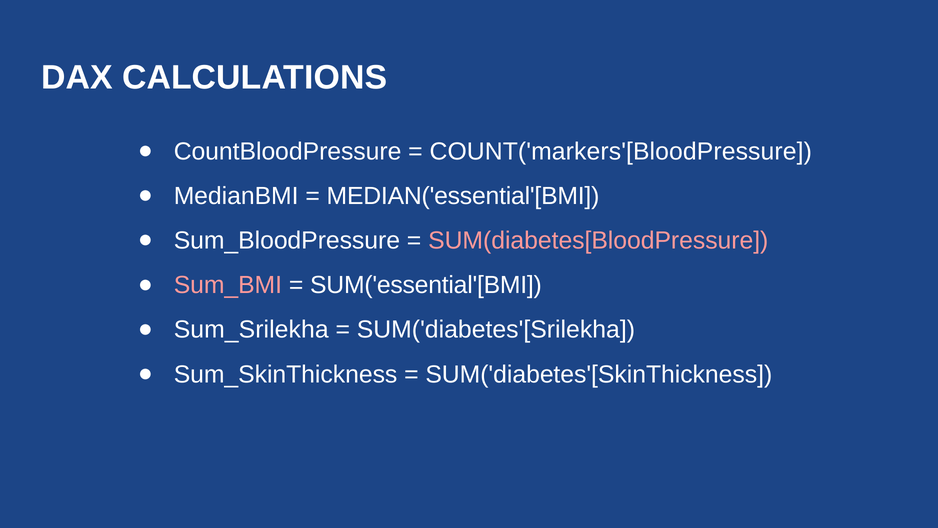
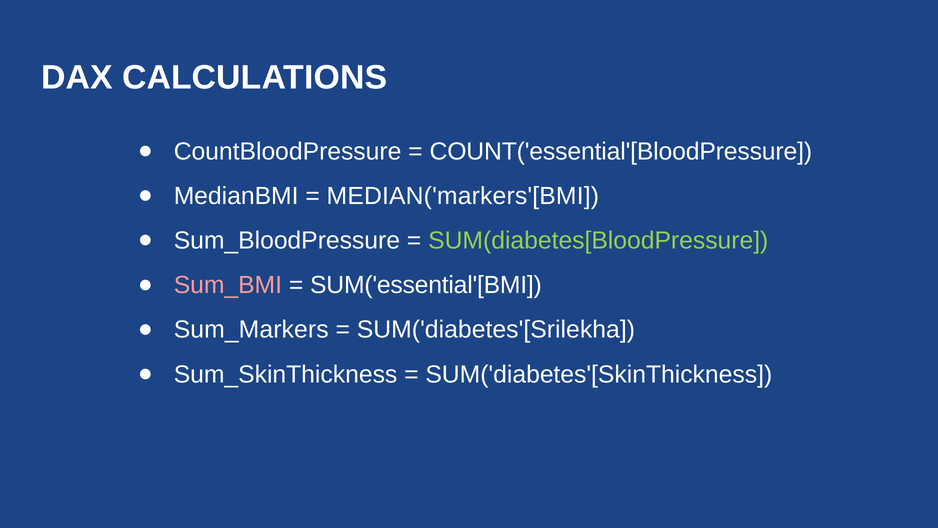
COUNT('markers'[BloodPressure: COUNT('markers'[BloodPressure -> COUNT('essential'[BloodPressure
MEDIAN('essential'[BMI: MEDIAN('essential'[BMI -> MEDIAN('markers'[BMI
SUM(diabetes[BloodPressure colour: pink -> light green
Sum_Srilekha: Sum_Srilekha -> Sum_Markers
